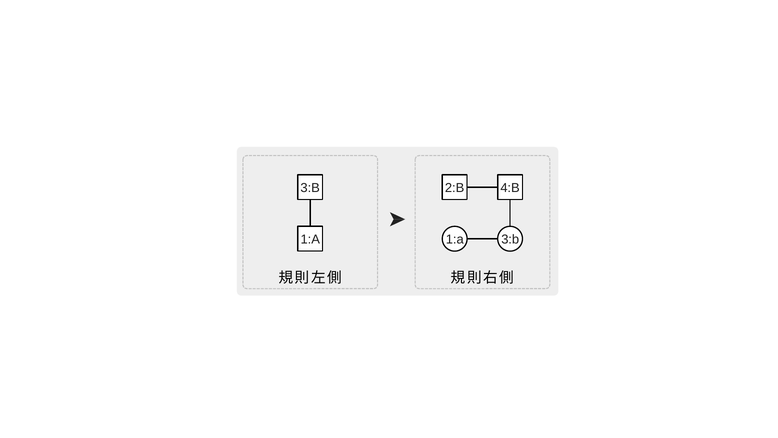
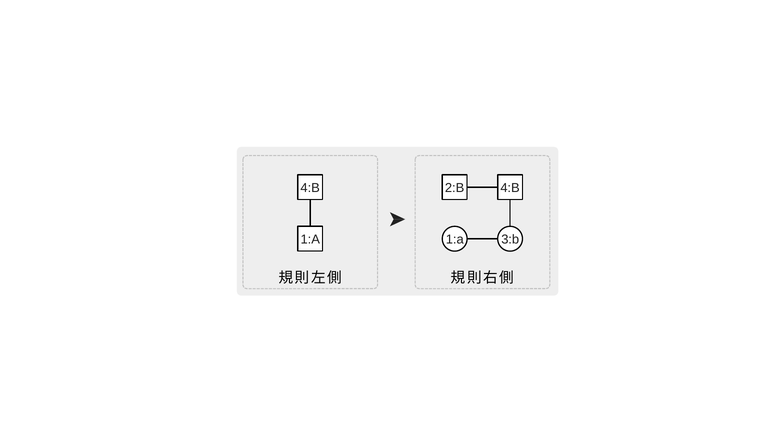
3:B at (310, 188): 3:B -> 4:B
